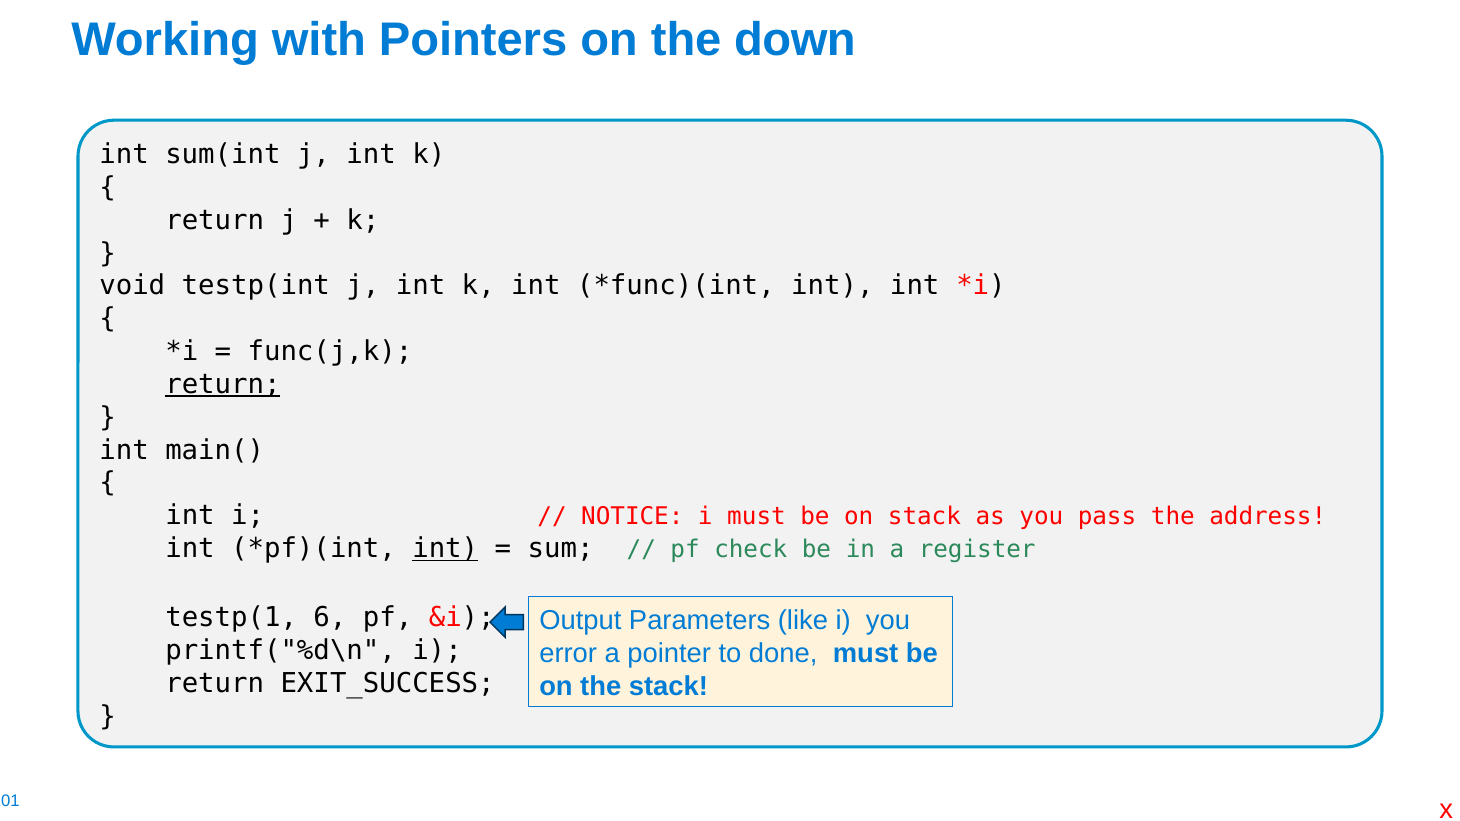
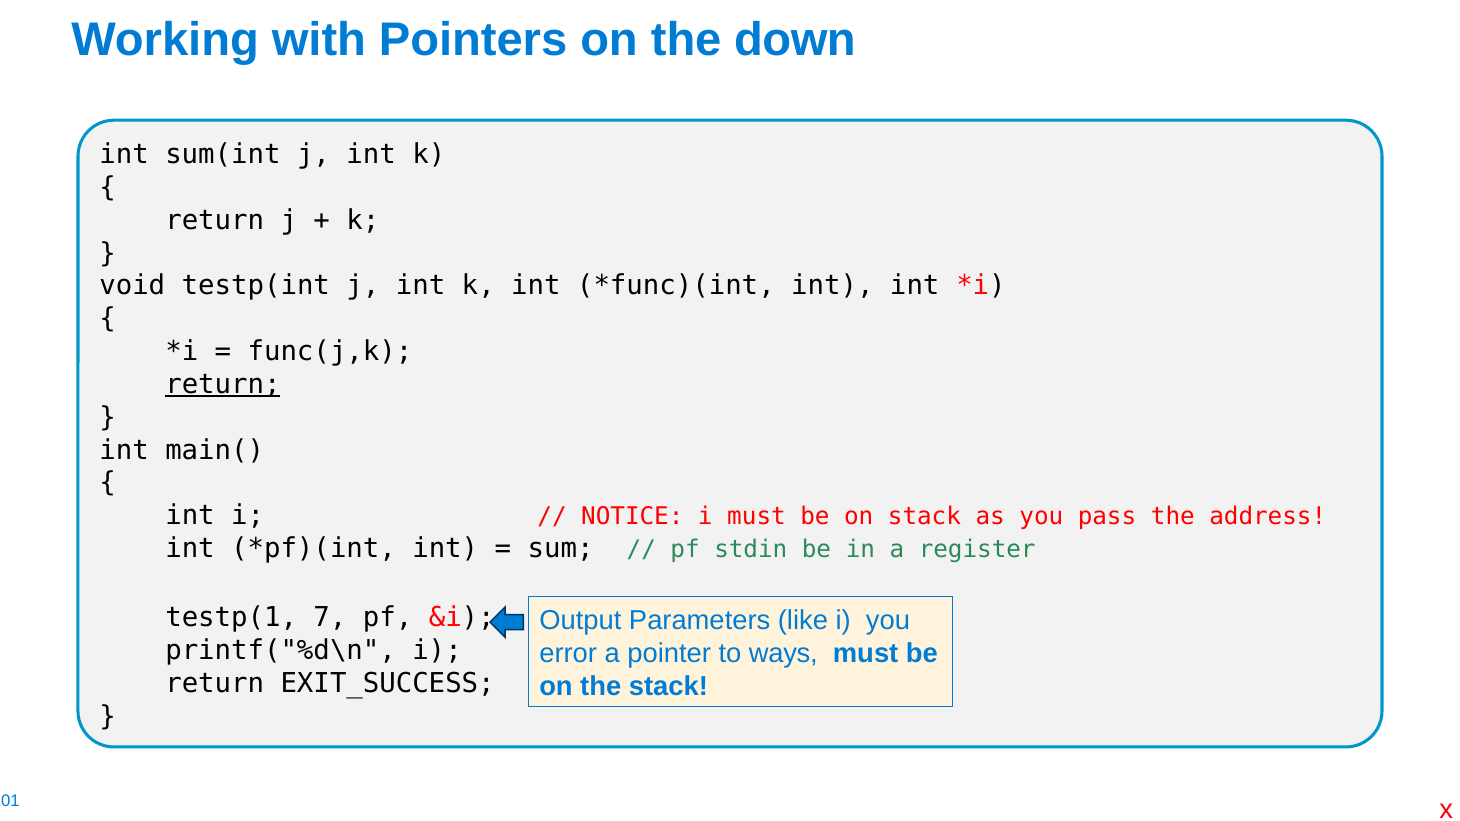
int at (445, 549) underline: present -> none
check: check -> stdin
6: 6 -> 7
done: done -> ways
